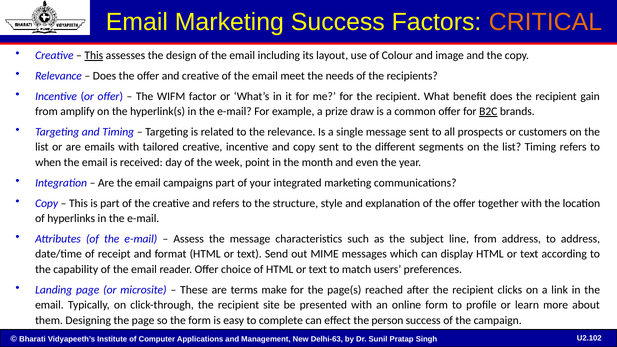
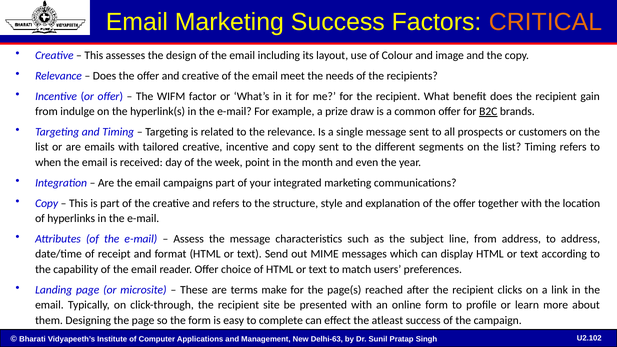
This at (94, 55) underline: present -> none
amplify: amplify -> indulge
person: person -> atleast
